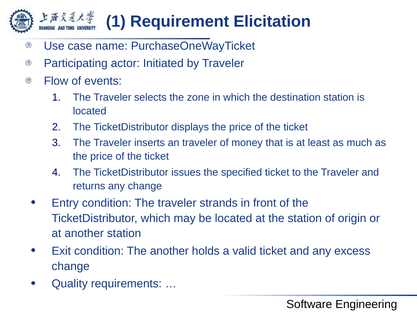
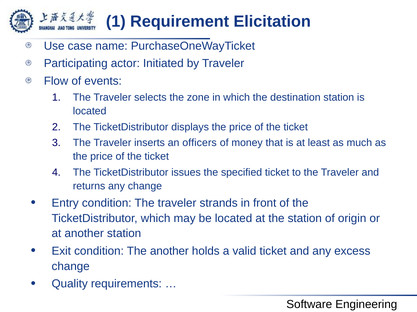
an traveler: traveler -> officers
